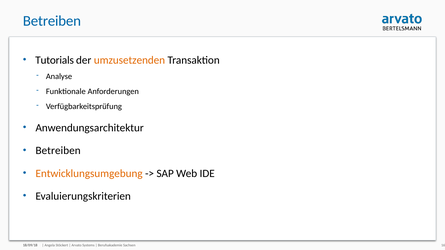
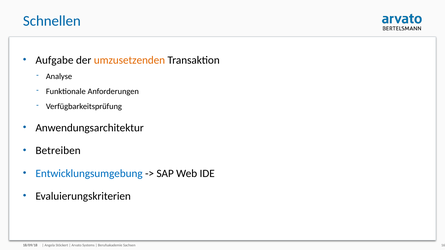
Betreiben at (52, 21): Betreiben -> Schnellen
Tutorials: Tutorials -> Aufgabe
Entwicklungsumgebung colour: orange -> blue
